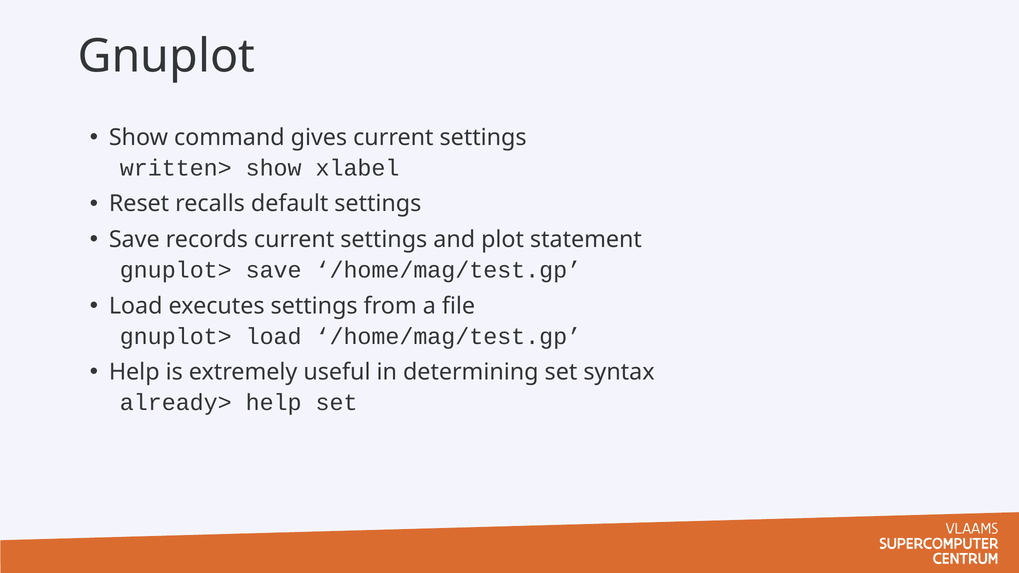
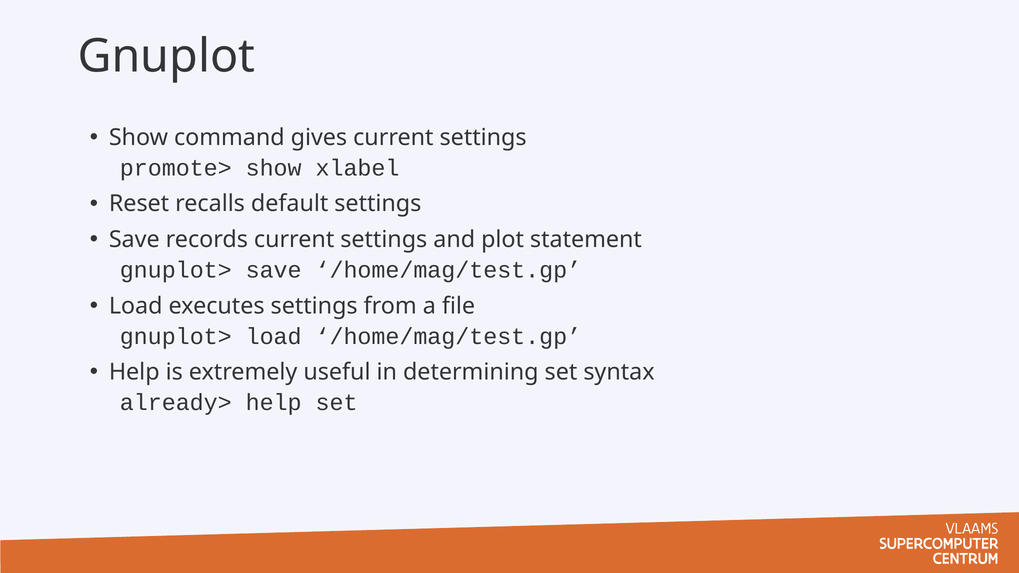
written>: written> -> promote>
